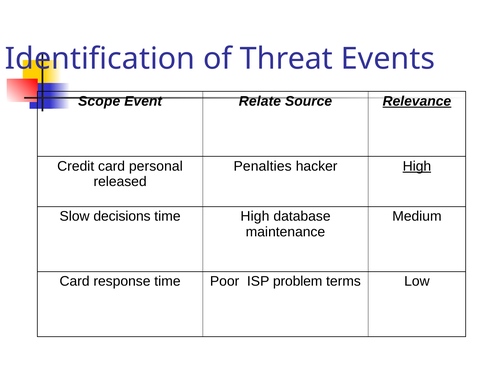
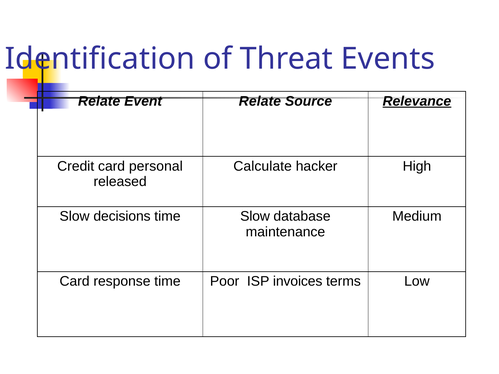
Scope at (99, 101): Scope -> Relate
Penalties: Penalties -> Calculate
High at (417, 166) underline: present -> none
time High: High -> Slow
problem: problem -> invoices
